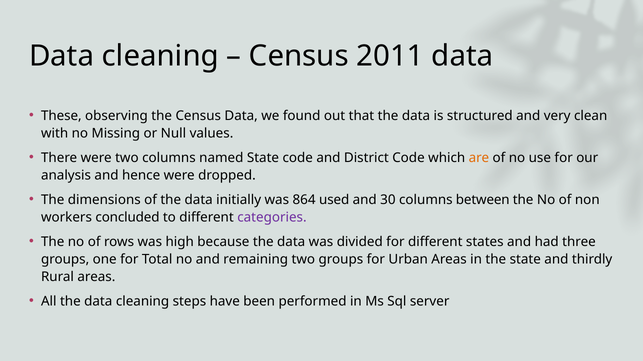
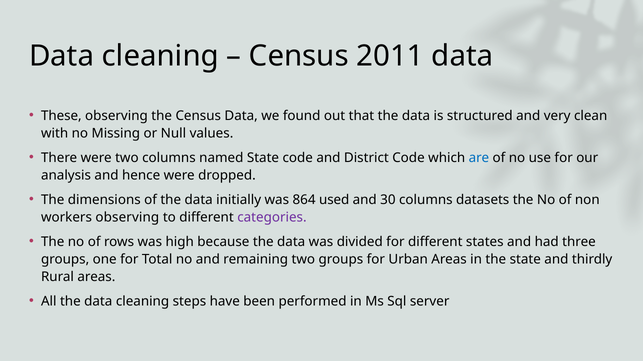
are colour: orange -> blue
between: between -> datasets
workers concluded: concluded -> observing
